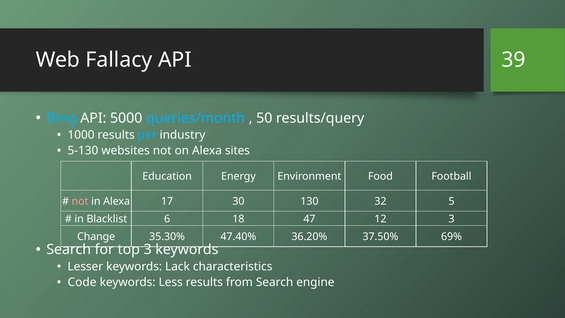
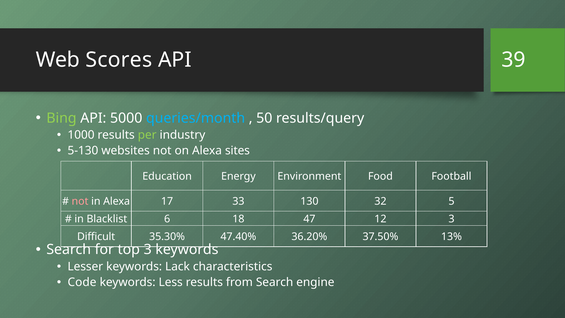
Fallacy: Fallacy -> Scores
Bing colour: light blue -> light green
per colour: light blue -> light green
30: 30 -> 33
Change: Change -> Difficult
69%: 69% -> 13%
